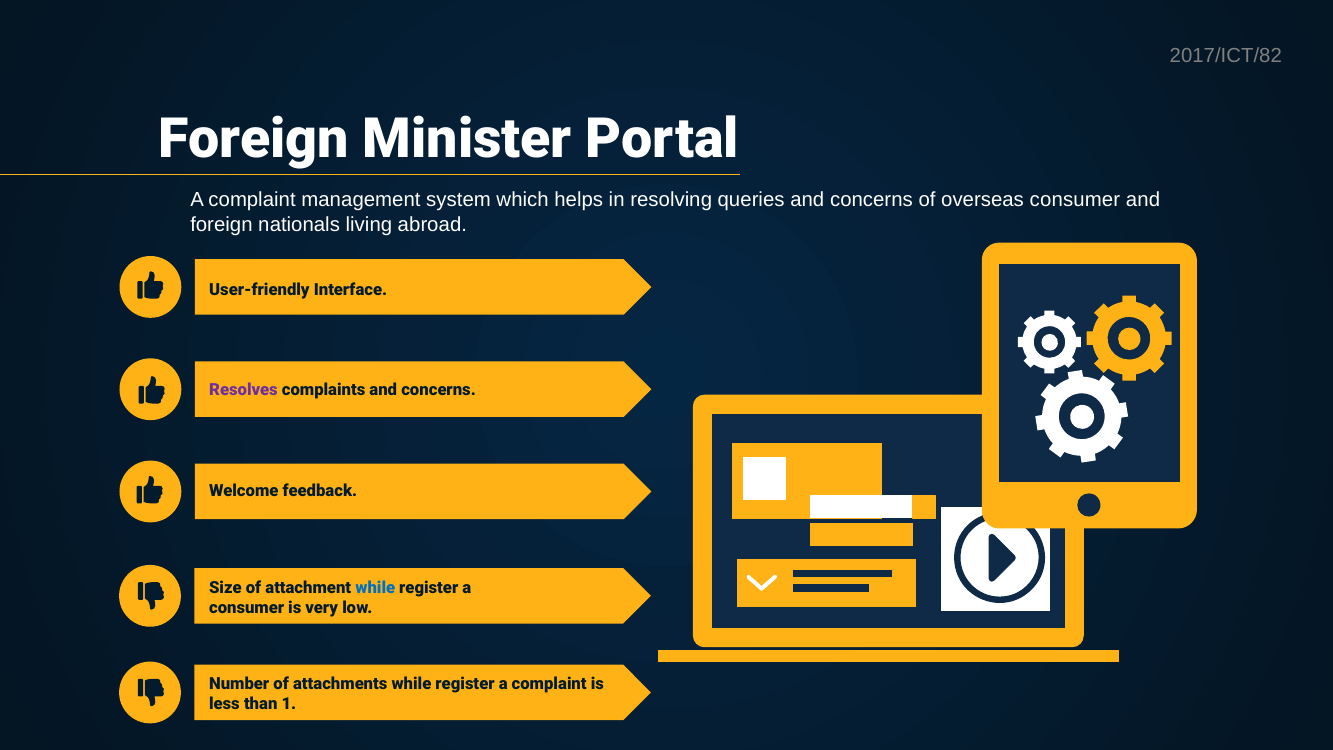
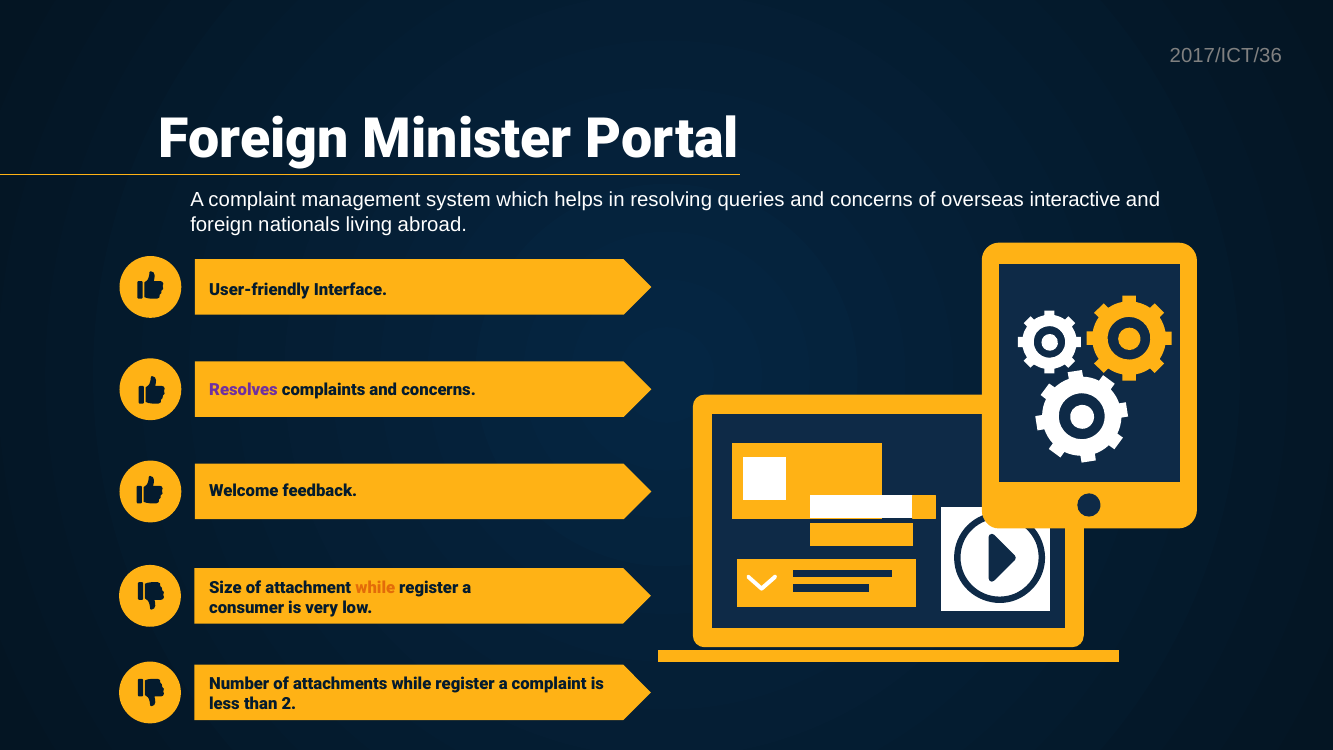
2017/ICT/82: 2017/ICT/82 -> 2017/ICT/36
overseas consumer: consumer -> interactive
while at (375, 588) colour: blue -> orange
1: 1 -> 2
